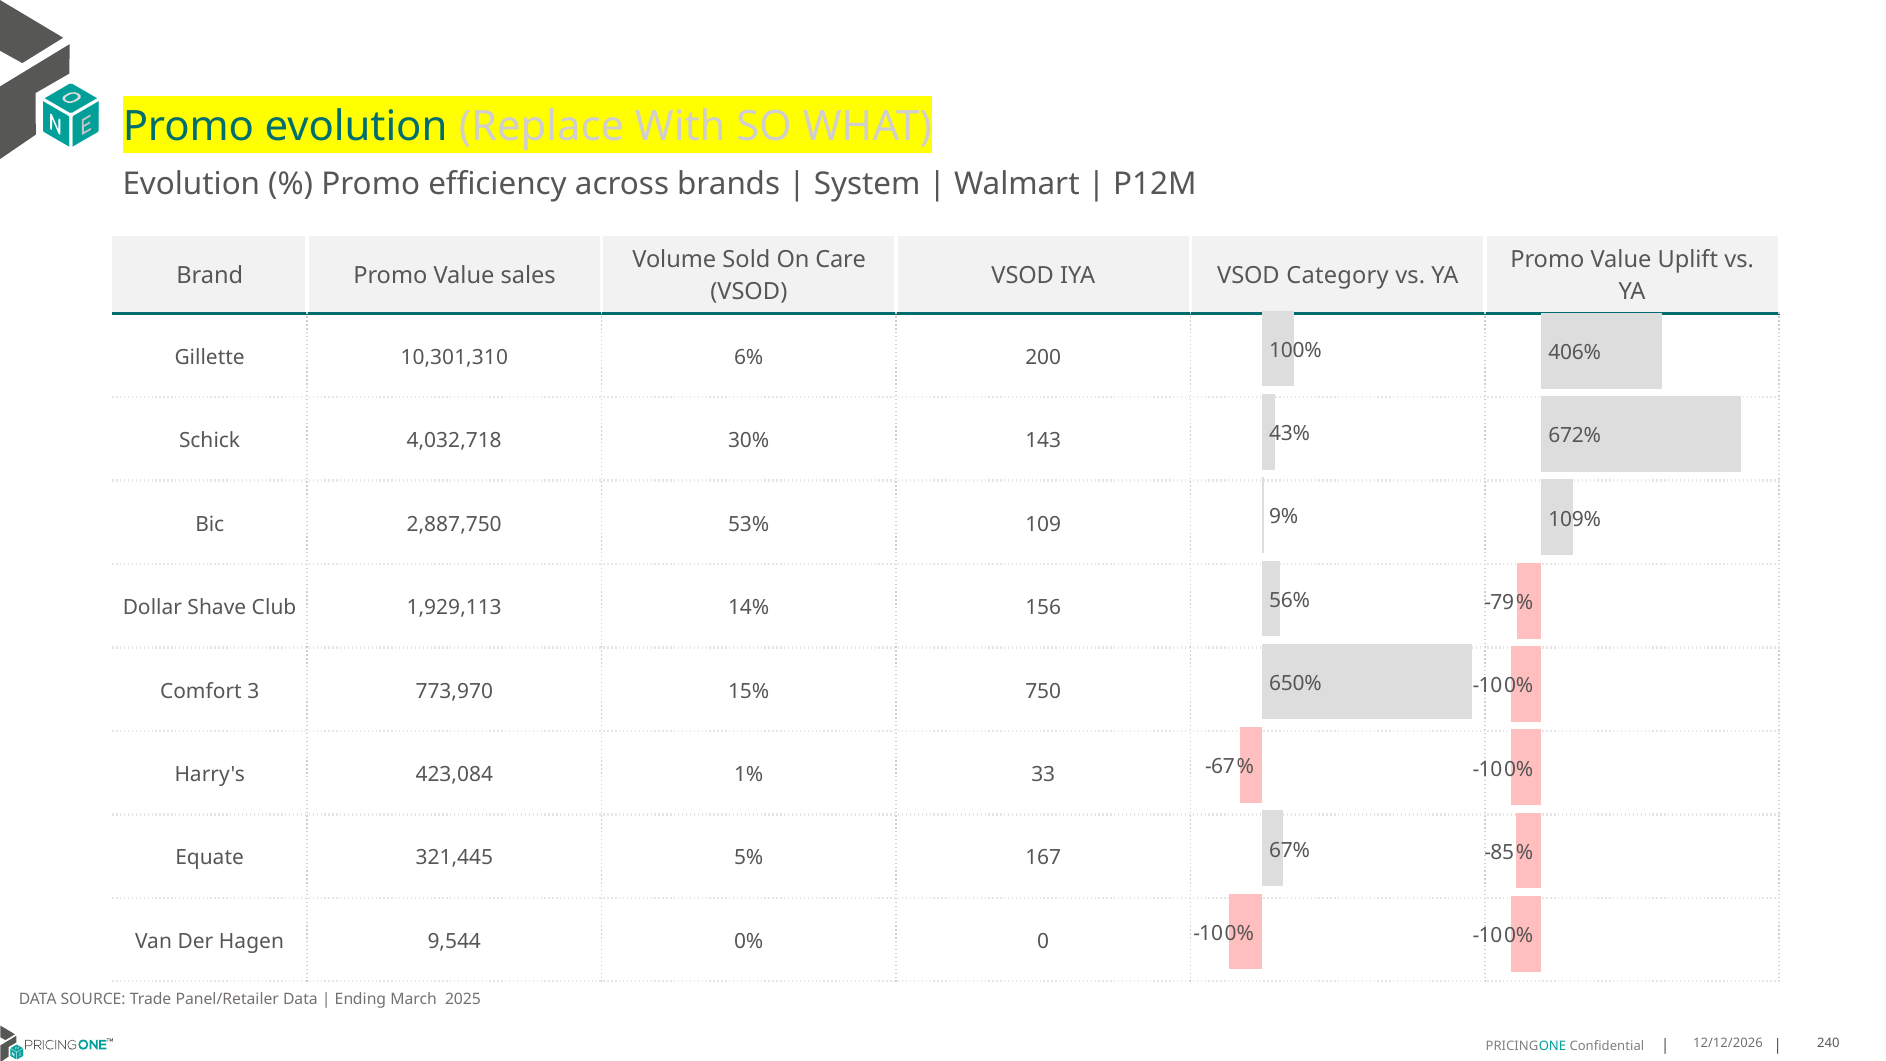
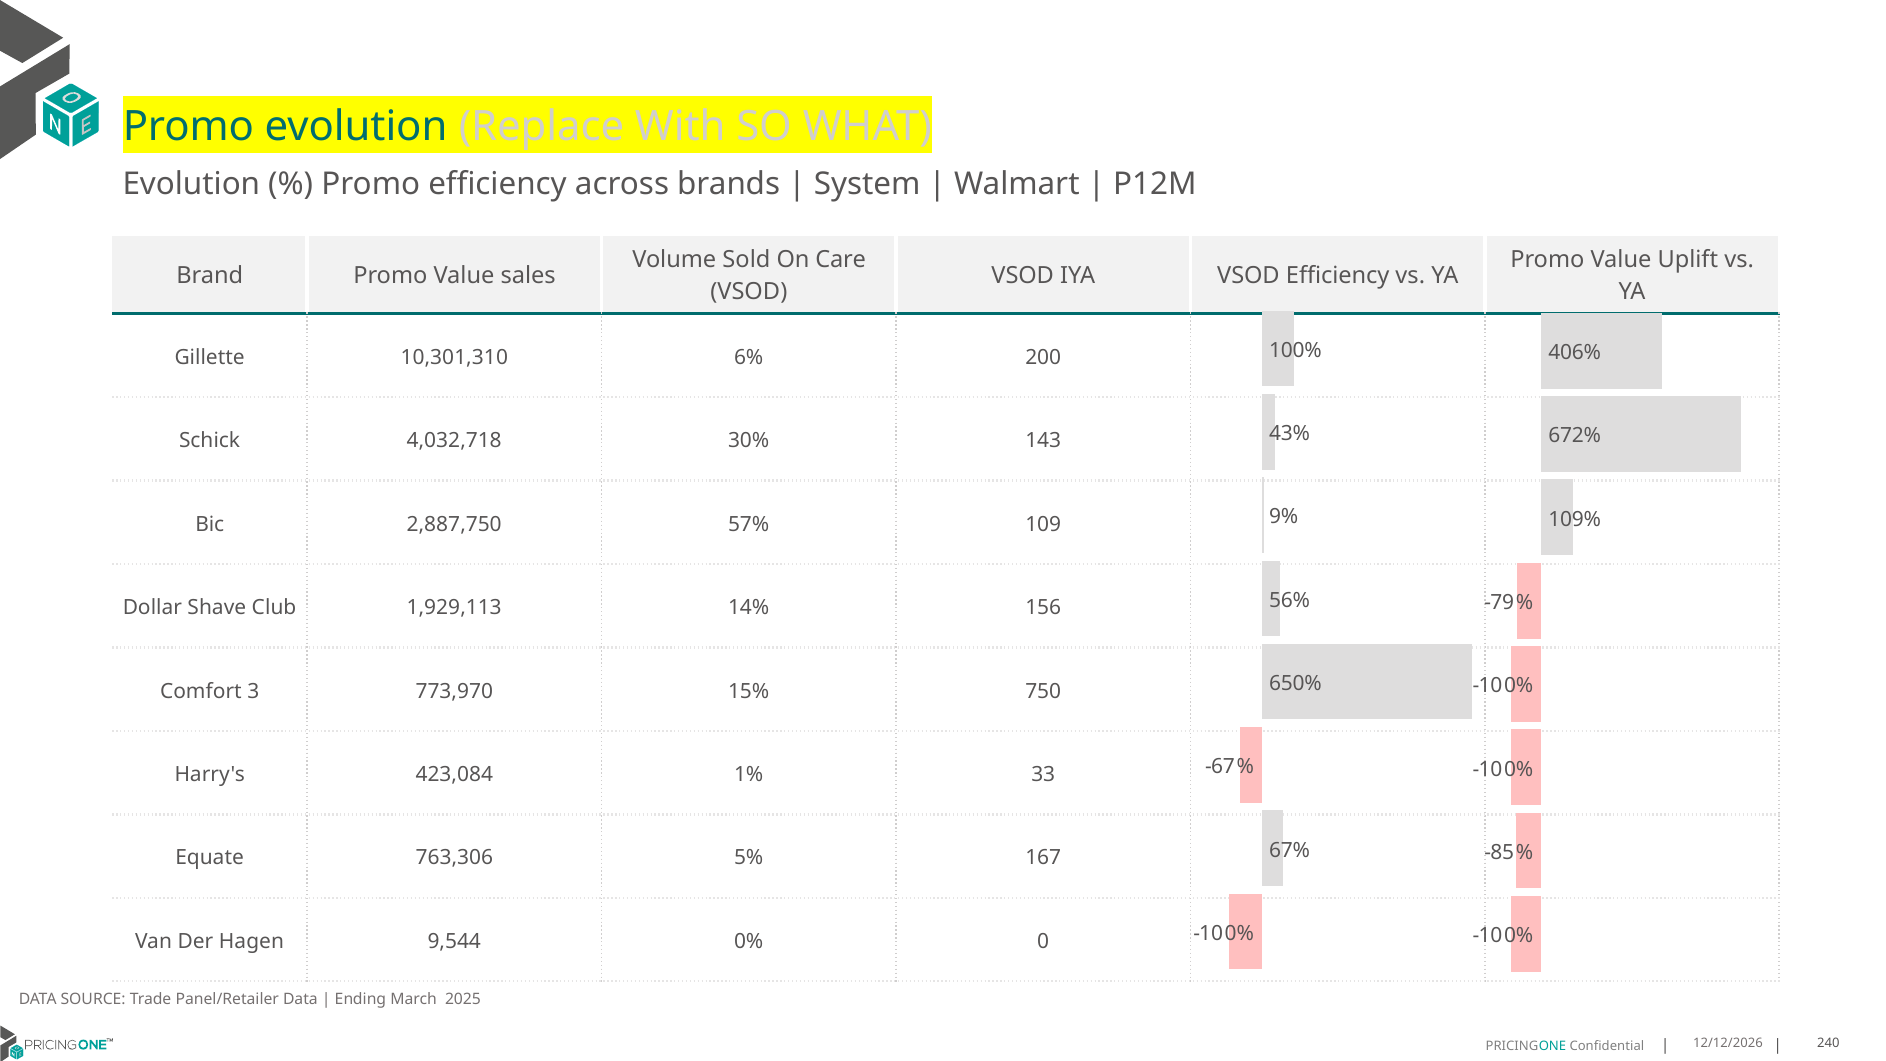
VSOD Category: Category -> Efficiency
53%: 53% -> 57%
321,445: 321,445 -> 763,306
